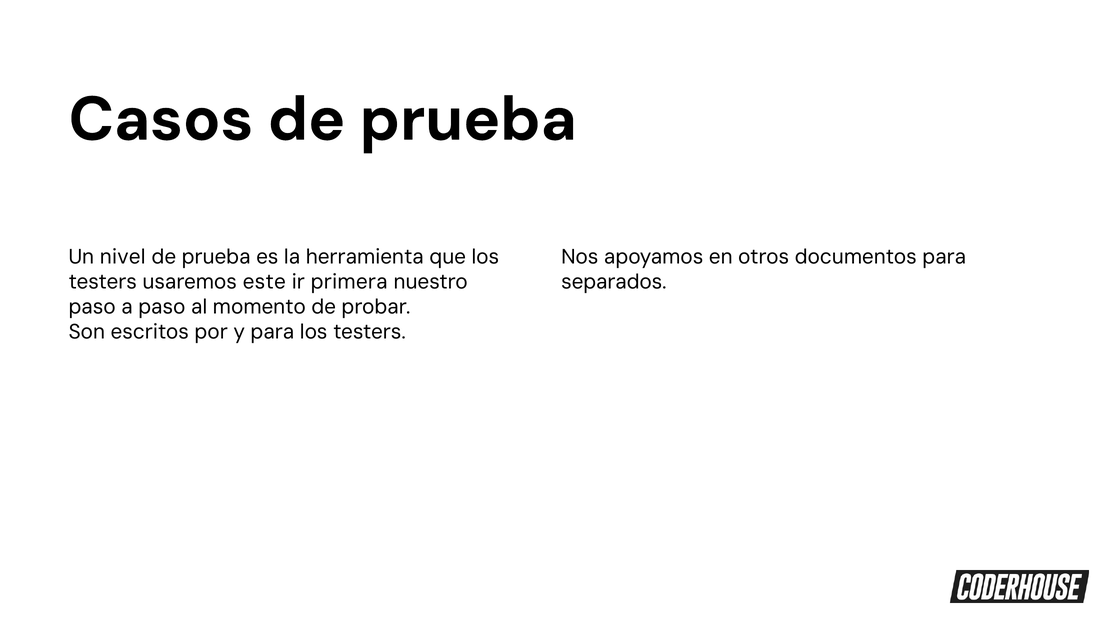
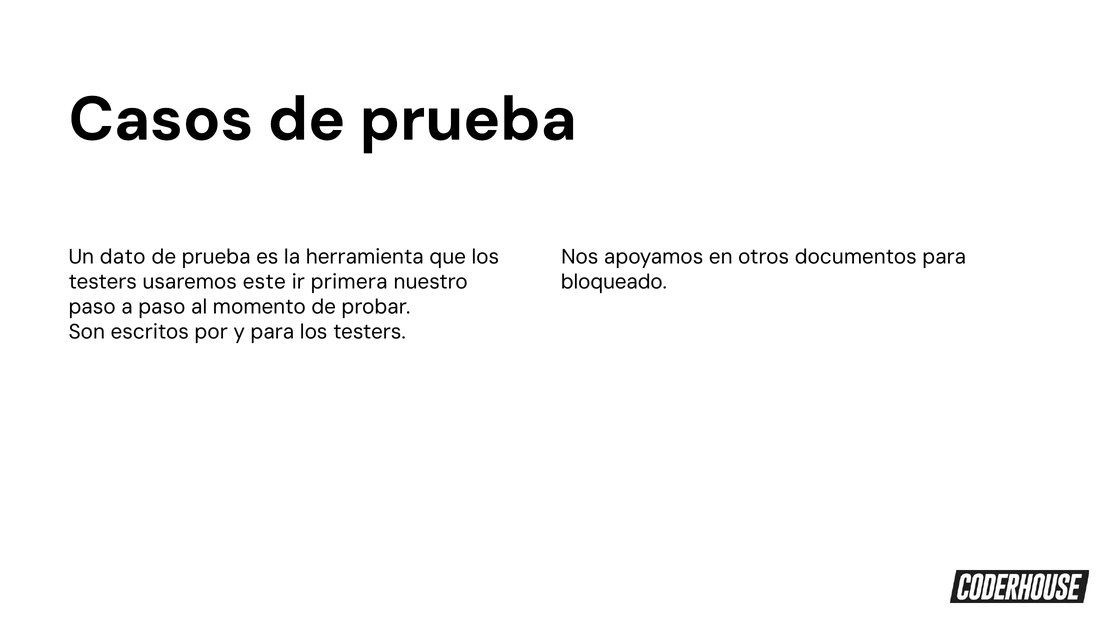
nivel: nivel -> dato
separados: separados -> bloqueado
